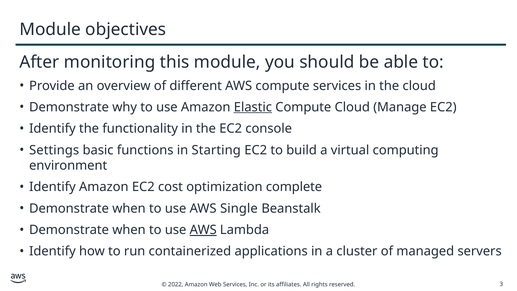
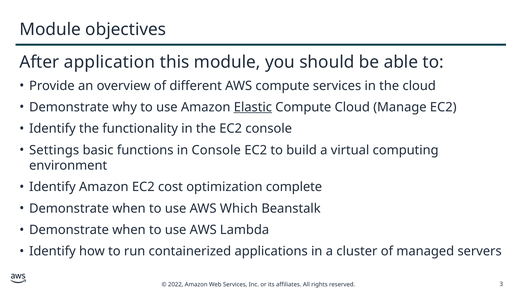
monitoring: monitoring -> application
in Starting: Starting -> Console
Single: Single -> Which
AWS at (203, 230) underline: present -> none
